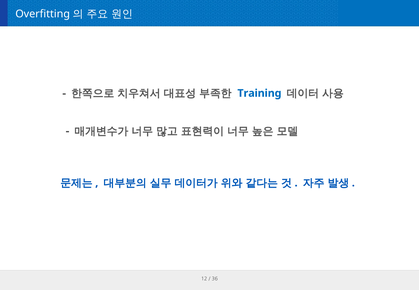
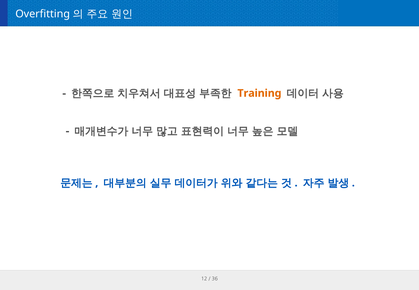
Training colour: blue -> orange
